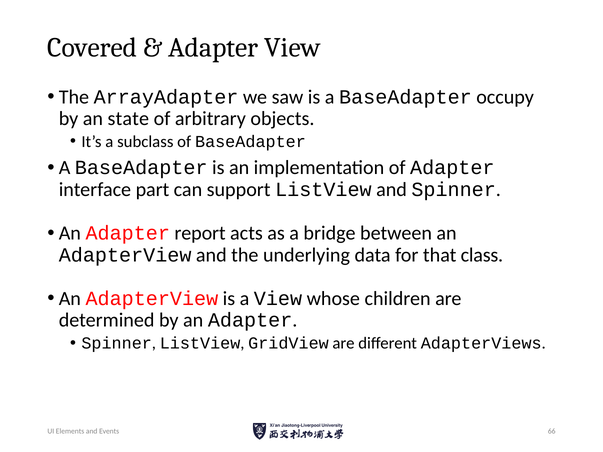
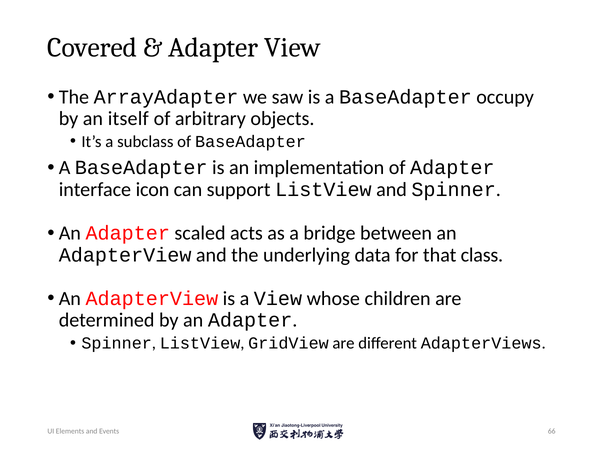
state: state -> itself
part: part -> icon
report: report -> scaled
